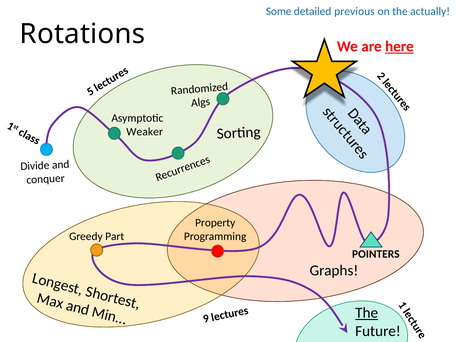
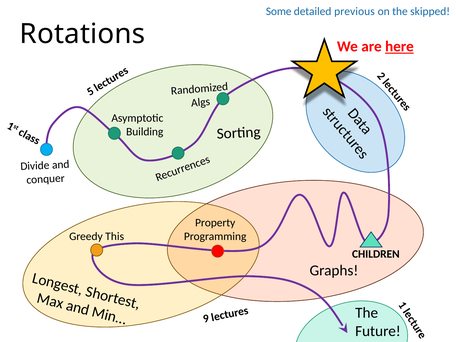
actually: actually -> skipped
Weaker: Weaker -> Building
Part: Part -> This
POINTERS: POINTERS -> CHILDREN
The at (367, 313) underline: present -> none
